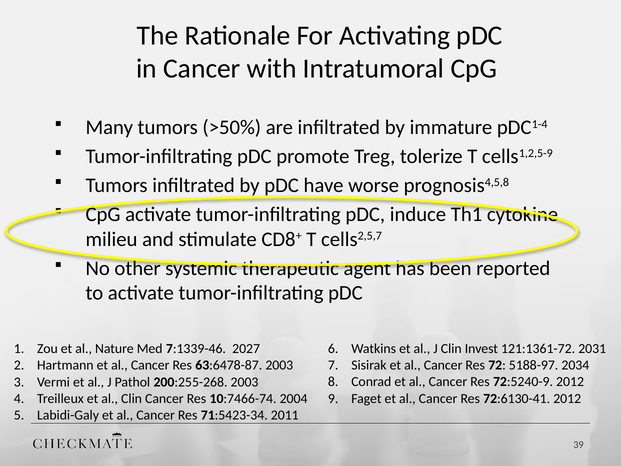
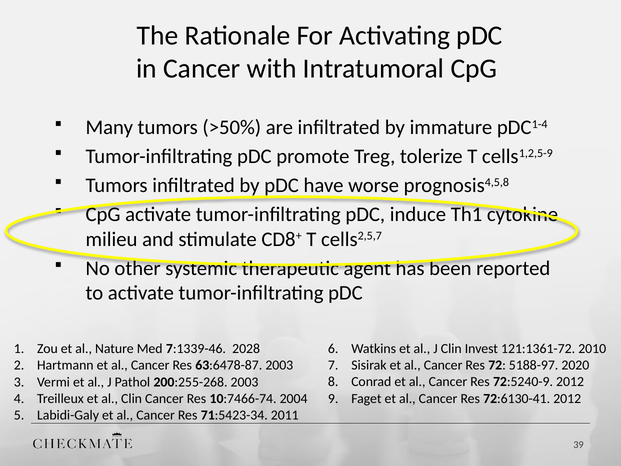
2027: 2027 -> 2028
2031: 2031 -> 2010
2034: 2034 -> 2020
